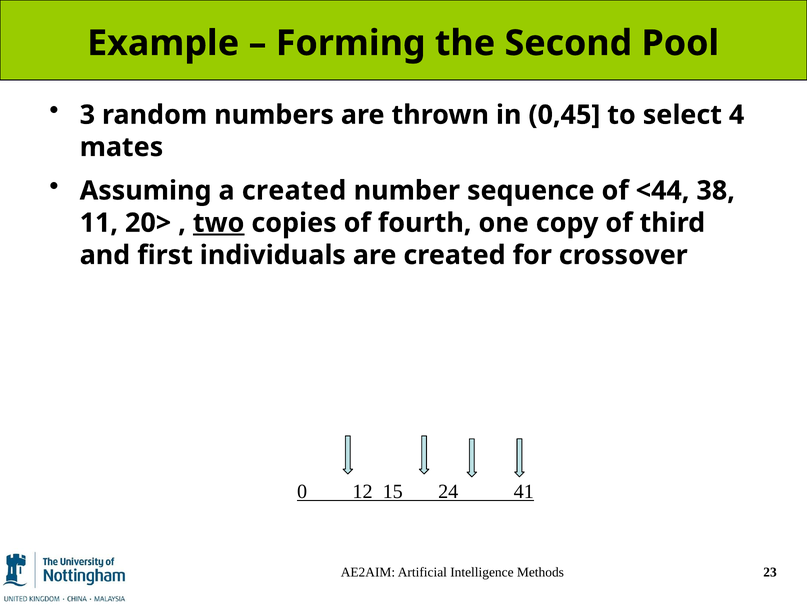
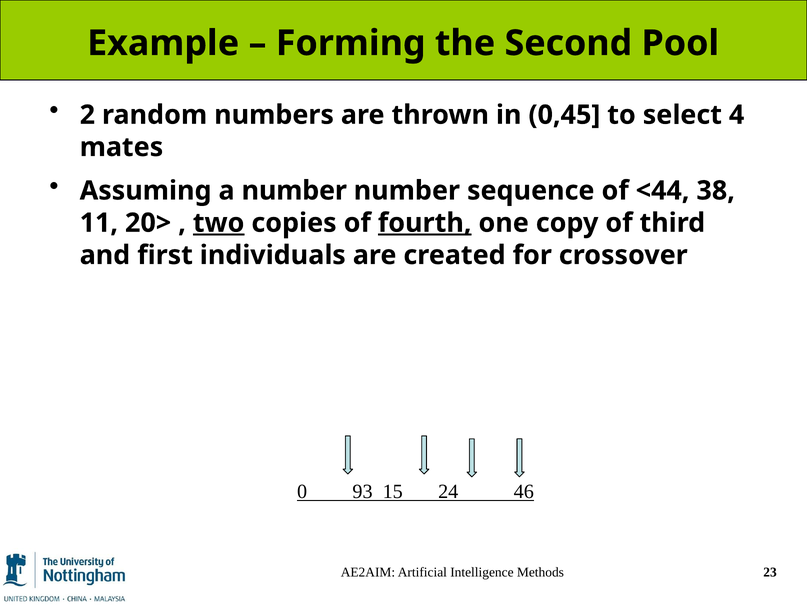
3: 3 -> 2
a created: created -> number
fourth underline: none -> present
12: 12 -> 93
41: 41 -> 46
